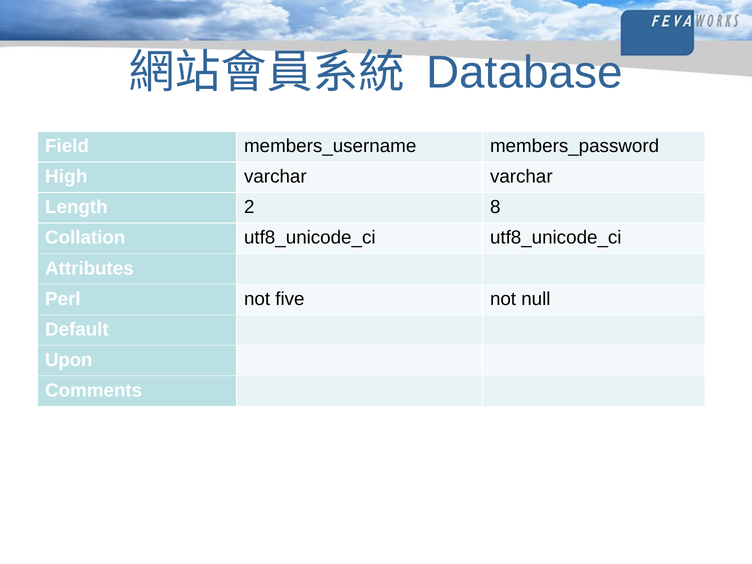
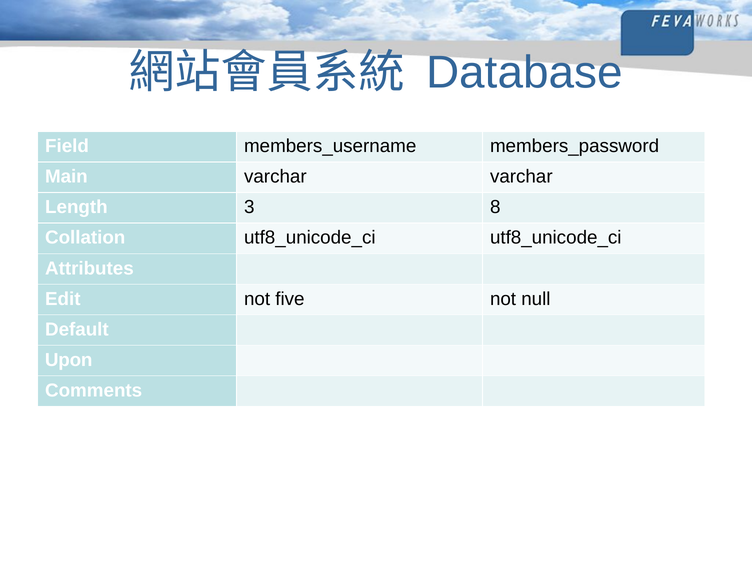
High: High -> Main
2: 2 -> 3
Perl: Perl -> Edit
